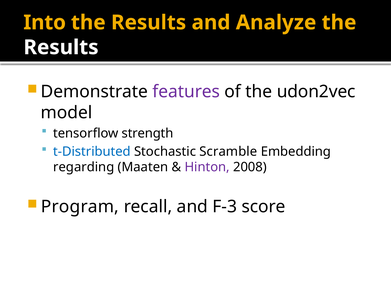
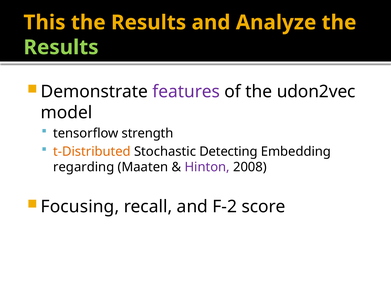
Into: Into -> This
Results at (61, 47) colour: white -> light green
t-Distributed colour: blue -> orange
Scramble: Scramble -> Detecting
Program: Program -> Focusing
F-3: F-3 -> F-2
